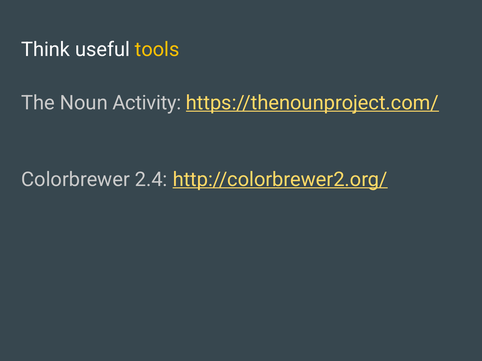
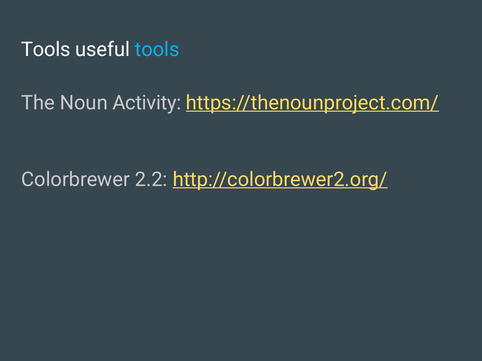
Think at (46, 50): Think -> Tools
tools at (157, 50) colour: yellow -> light blue
2.4: 2.4 -> 2.2
